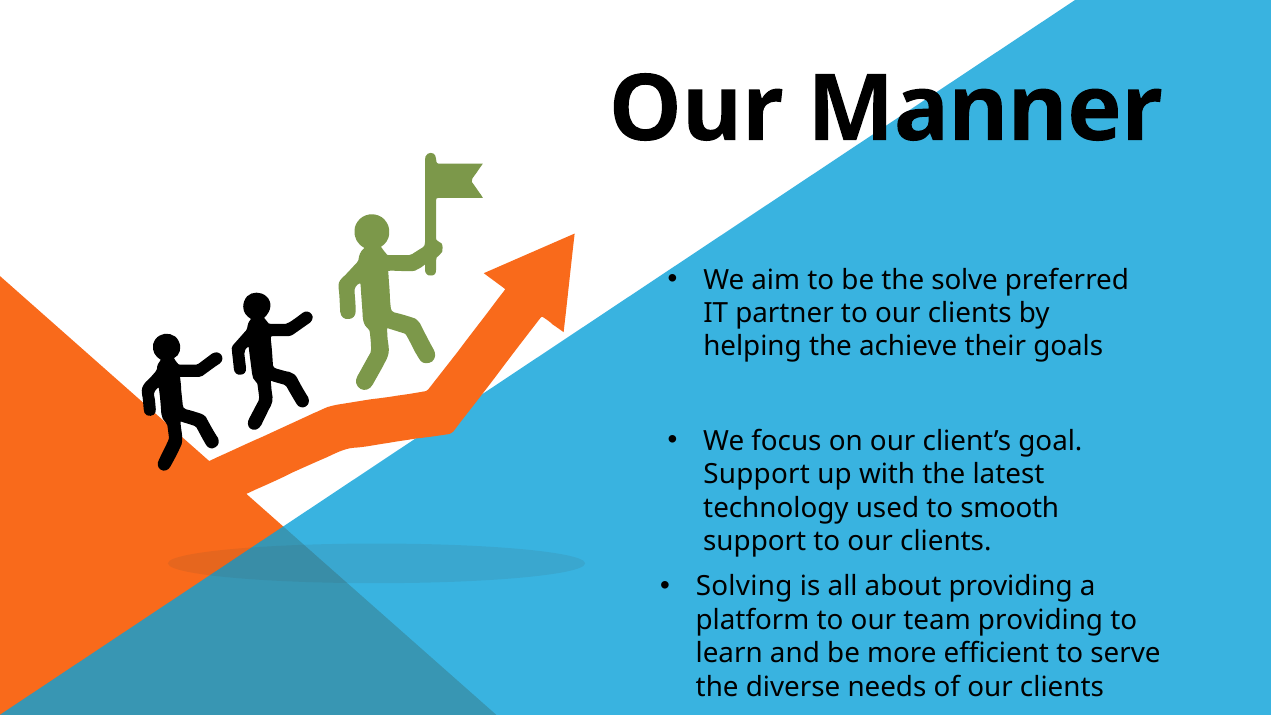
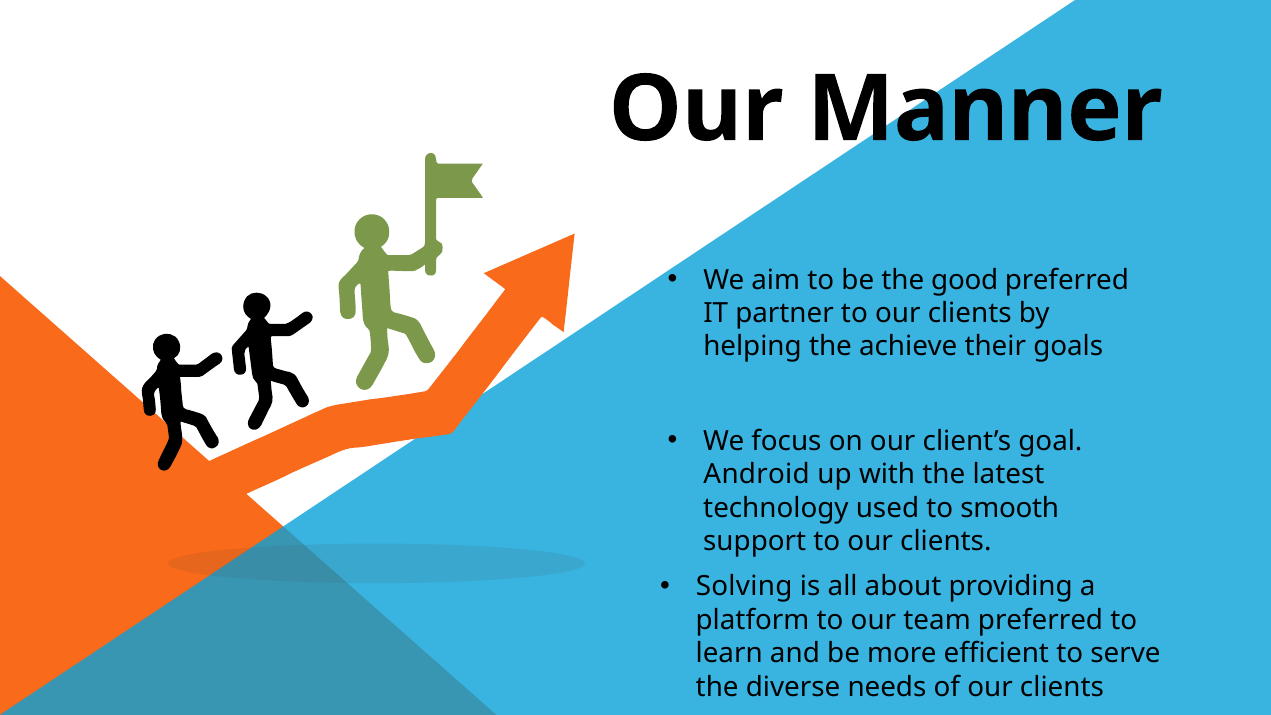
solve: solve -> good
Support at (757, 475): Support -> Android
team providing: providing -> preferred
